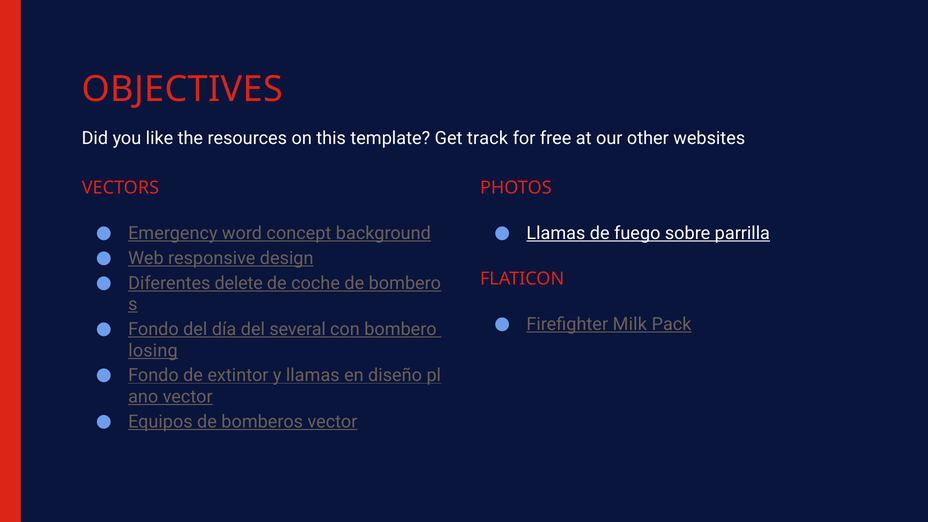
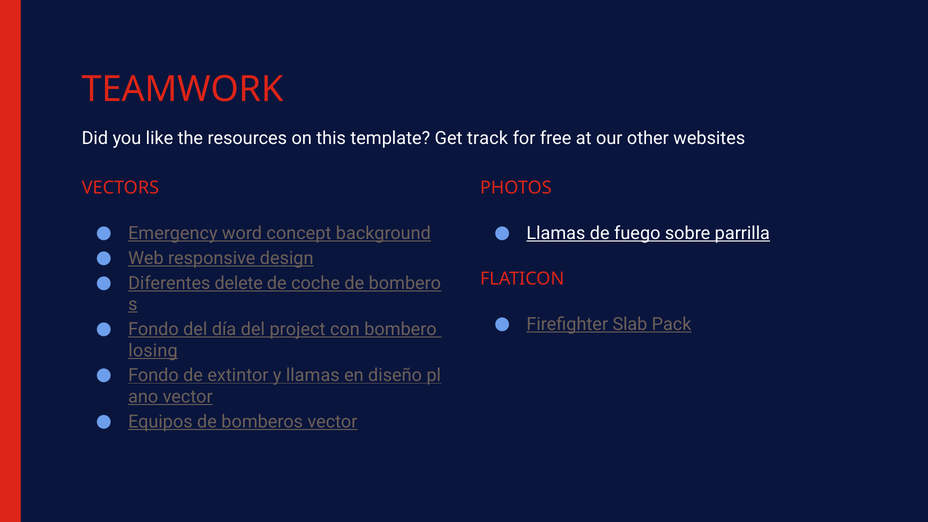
OBJECTIVES: OBJECTIVES -> TEAMWORK
Milk: Milk -> Slab
several: several -> project
